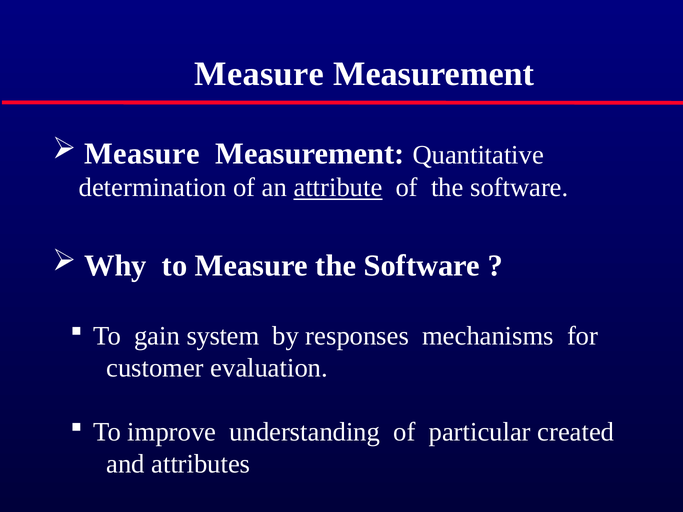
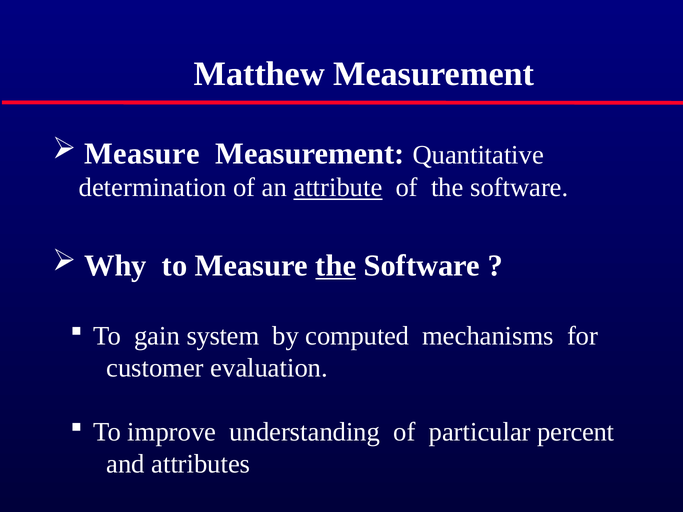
Measure at (259, 74): Measure -> Matthew
the at (336, 266) underline: none -> present
responses: responses -> computed
created: created -> percent
